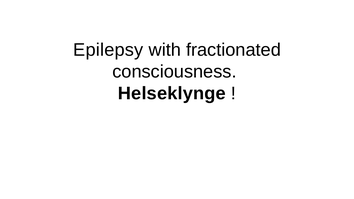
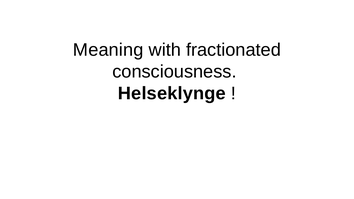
Epilepsy: Epilepsy -> Meaning
